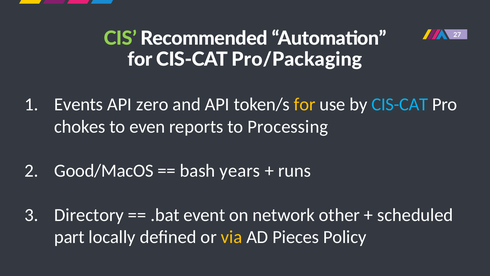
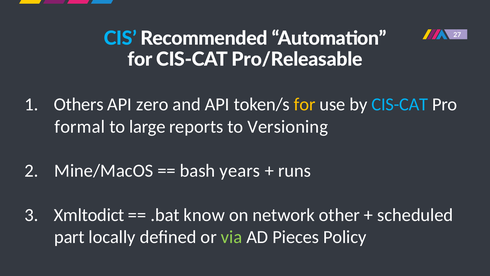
CIS colour: light green -> light blue
Pro/Packaging: Pro/Packaging -> Pro/Releasable
Events: Events -> Others
chokes: chokes -> formal
even: even -> large
Processing: Processing -> Versioning
Good/MacOS: Good/MacOS -> Mine/MacOS
Directory: Directory -> Xmltodict
event: event -> know
via colour: yellow -> light green
